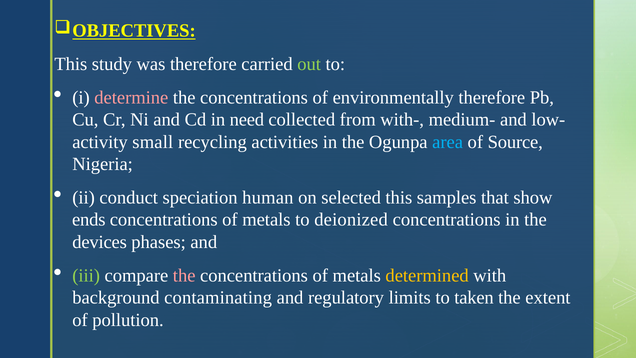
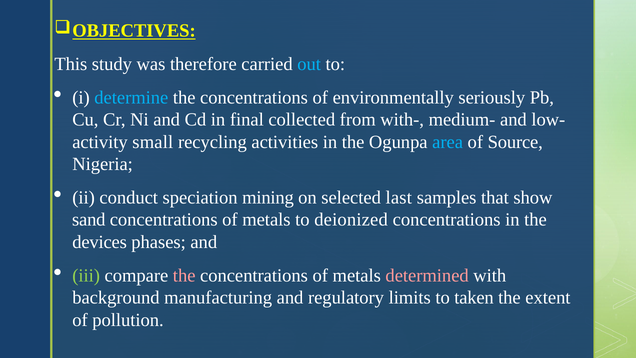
out colour: light green -> light blue
determine colour: pink -> light blue
environmentally therefore: therefore -> seriously
need: need -> final
human: human -> mining
selected this: this -> last
ends: ends -> sand
determined colour: yellow -> pink
contaminating: contaminating -> manufacturing
